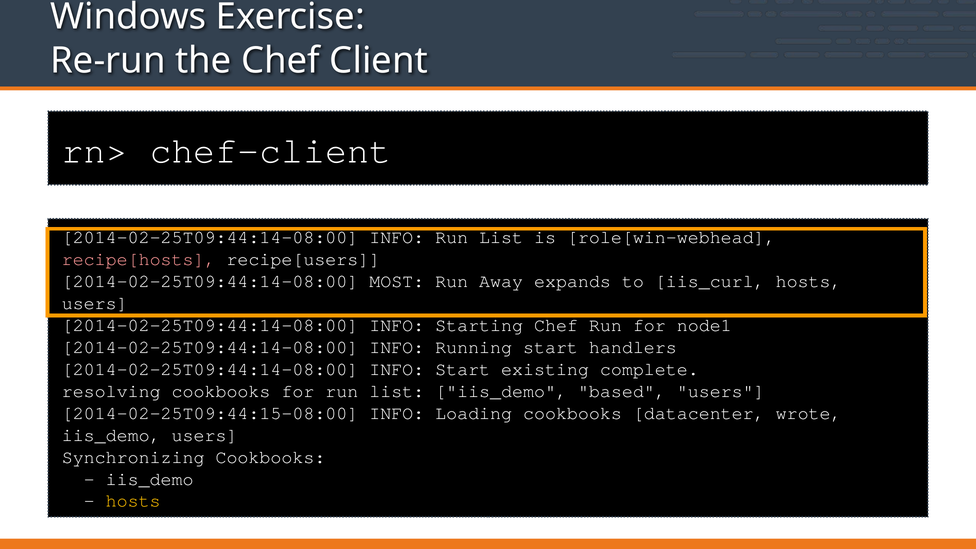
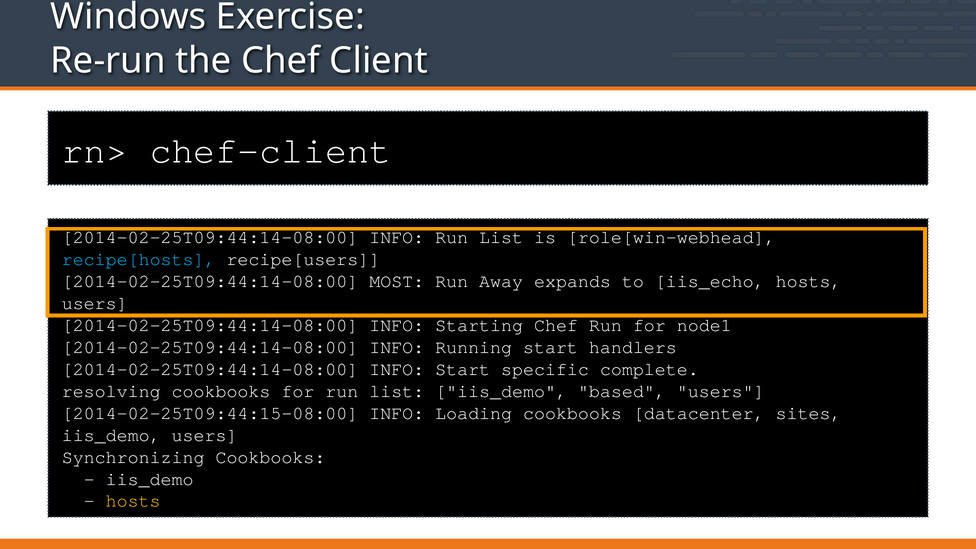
recipe[hosts colour: pink -> light blue
iis_curl: iis_curl -> iis_echo
existing: existing -> specific
wrote: wrote -> sites
